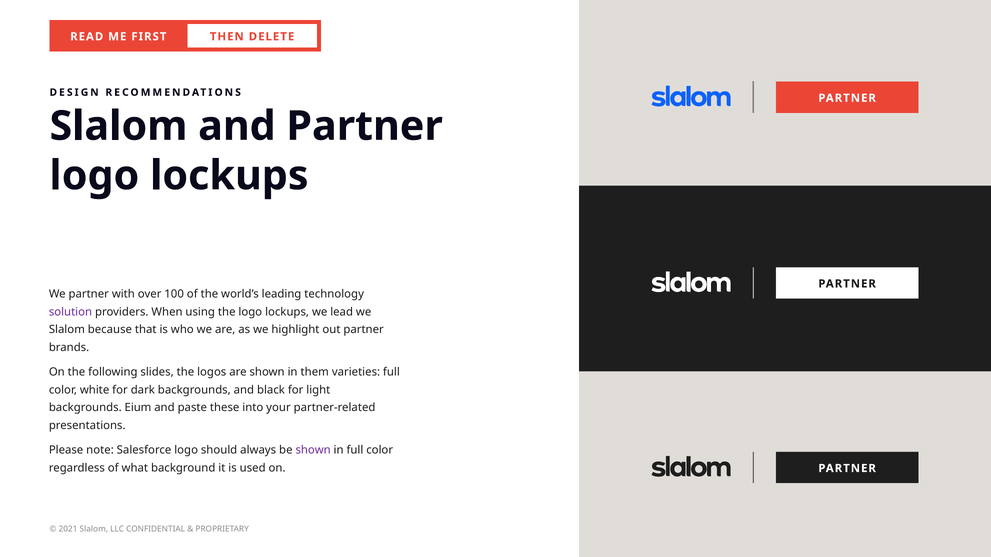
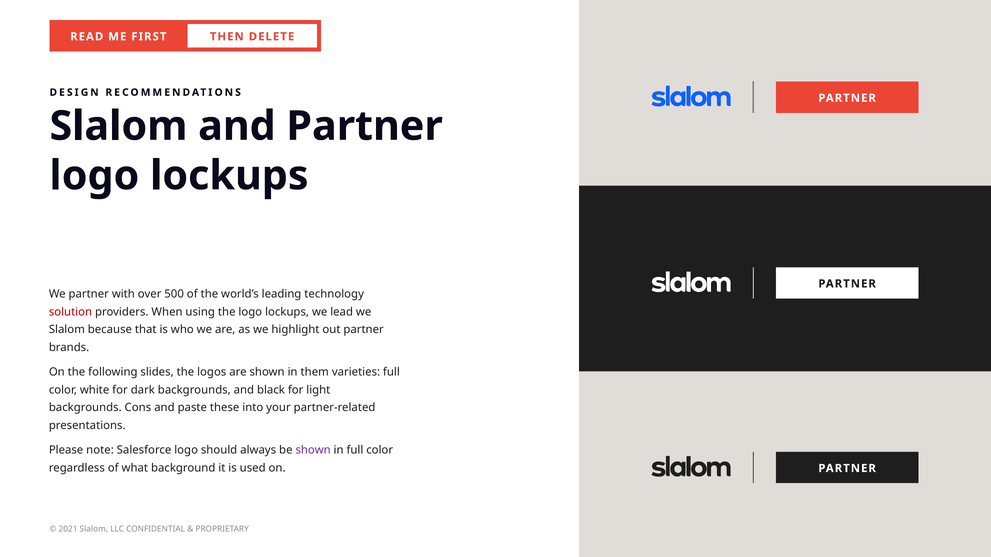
100: 100 -> 500
solution colour: purple -> red
Eium: Eium -> Cons
